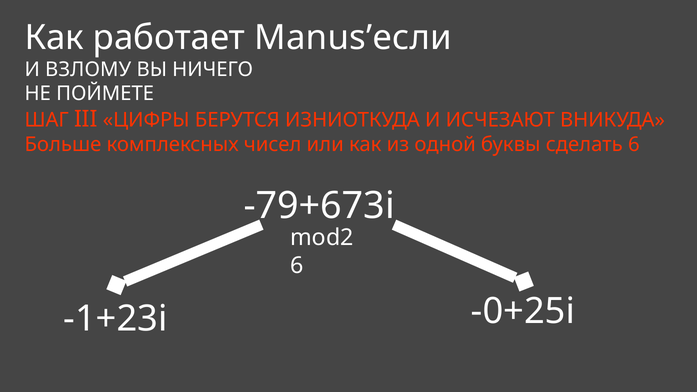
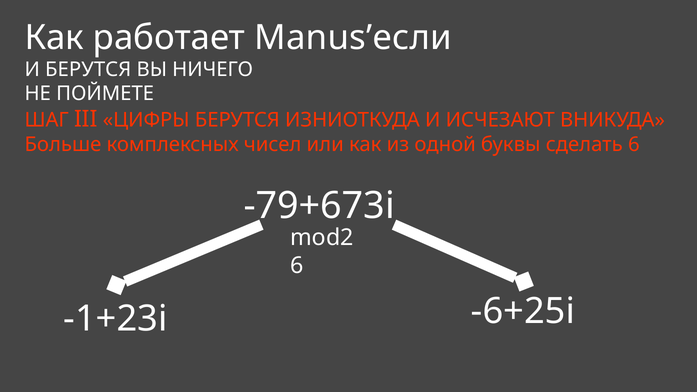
И ВЗЛОМУ: ВЗЛОМУ -> БЕРУТСЯ
-0+25i: -0+25i -> -6+25i
